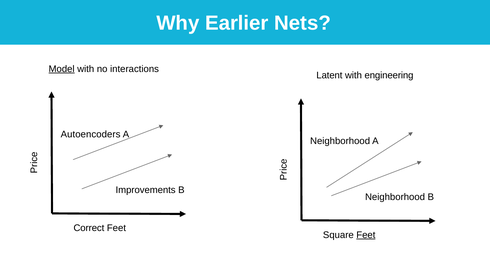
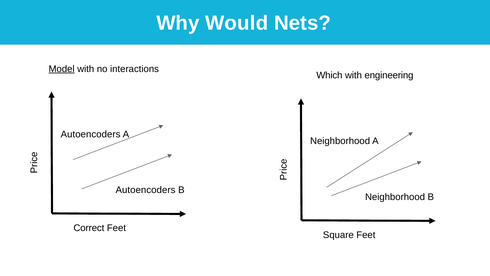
Earlier: Earlier -> Would
Latent: Latent -> Which
Improvements at (146, 190): Improvements -> Autoencoders
Feet at (366, 235) underline: present -> none
